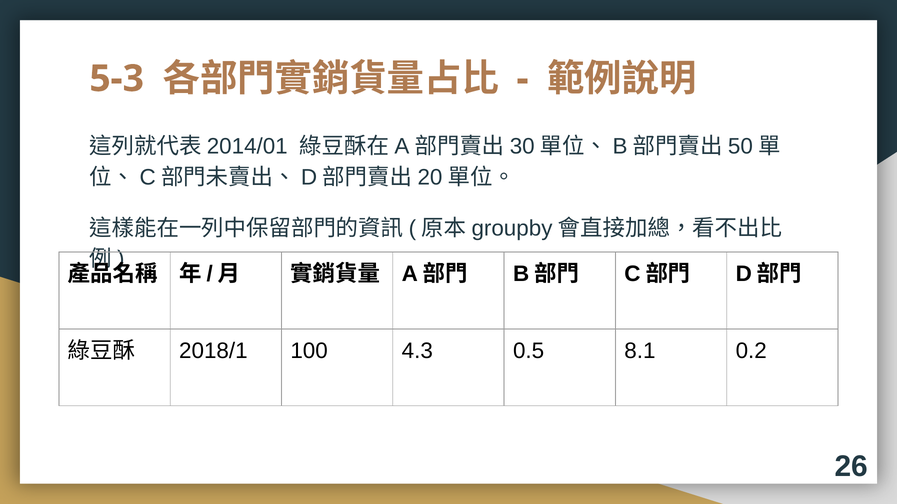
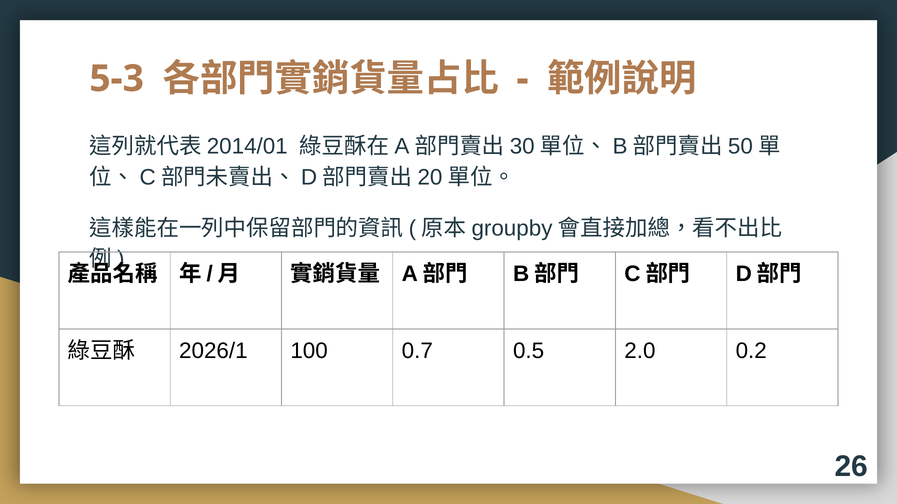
2018/1: 2018/1 -> 2026/1
4.3: 4.3 -> 0.7
8.1: 8.1 -> 2.0
